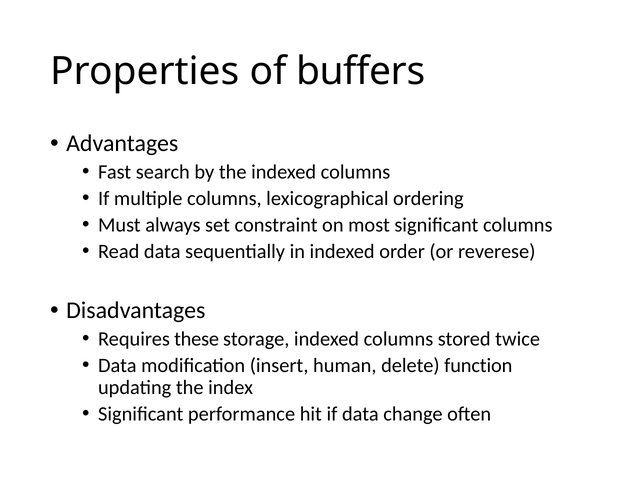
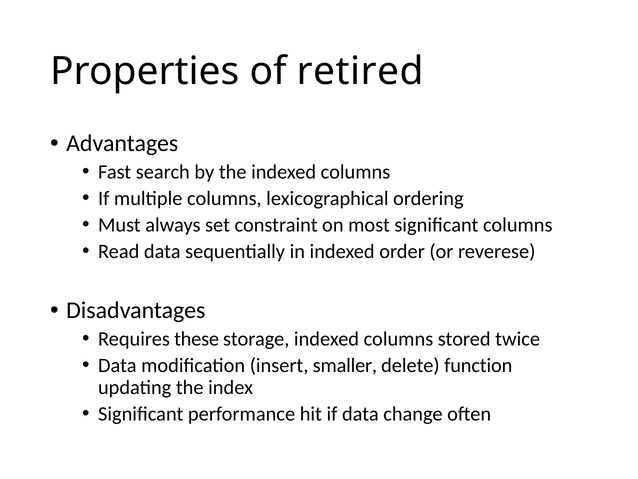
buffers: buffers -> retired
human: human -> smaller
